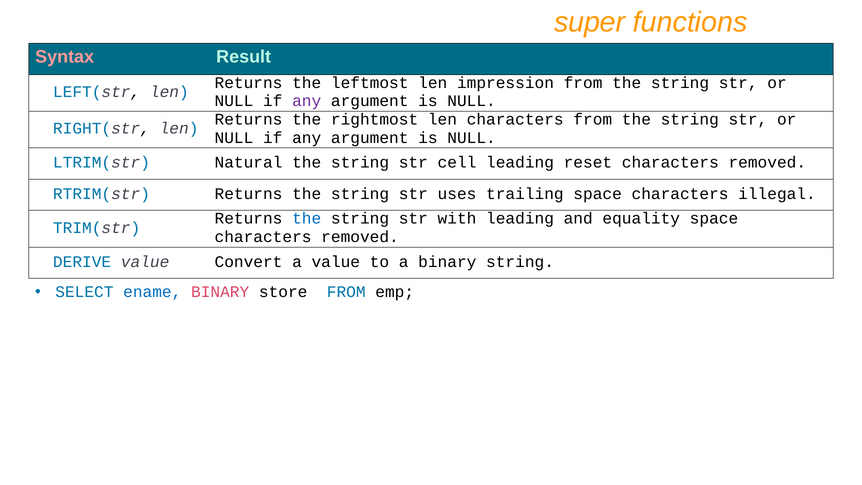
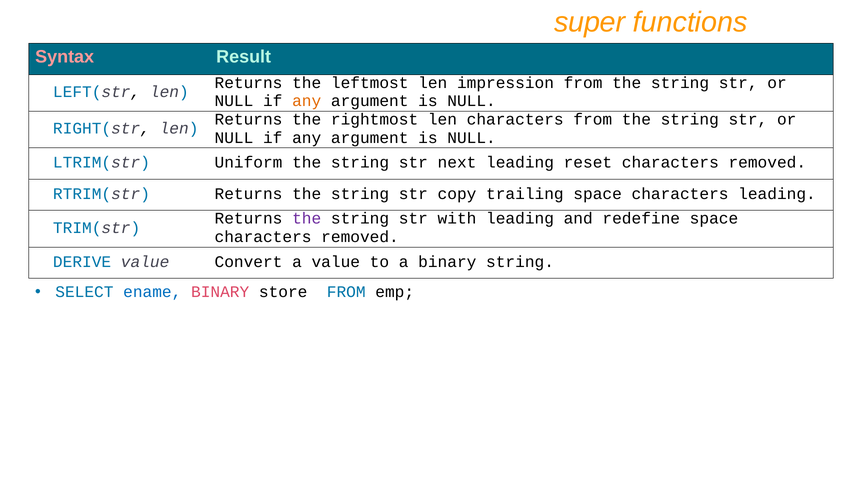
any at (307, 101) colour: purple -> orange
Natural: Natural -> Uniform
cell: cell -> next
uses: uses -> copy
characters illegal: illegal -> leading
the at (307, 219) colour: blue -> purple
equality: equality -> redefine
